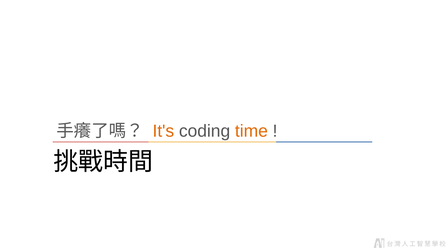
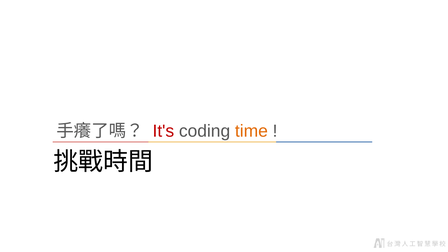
It's colour: orange -> red
